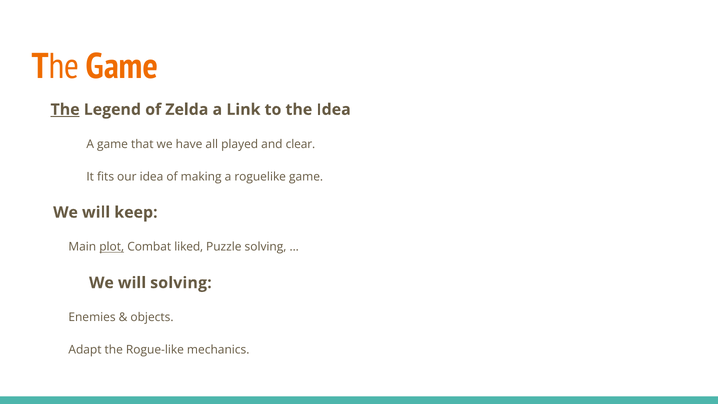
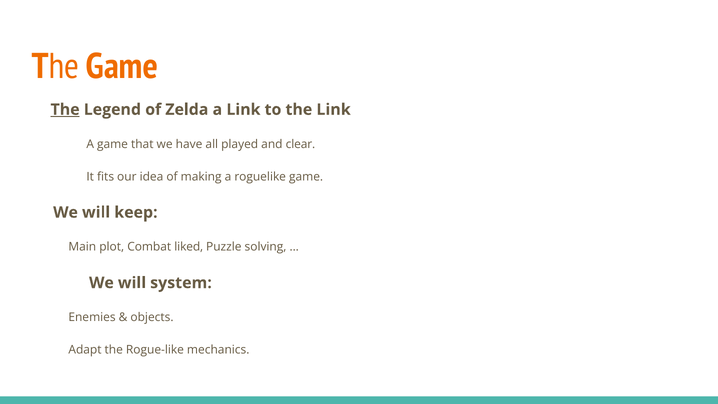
the Idea: Idea -> Link
plot underline: present -> none
will solving: solving -> system
